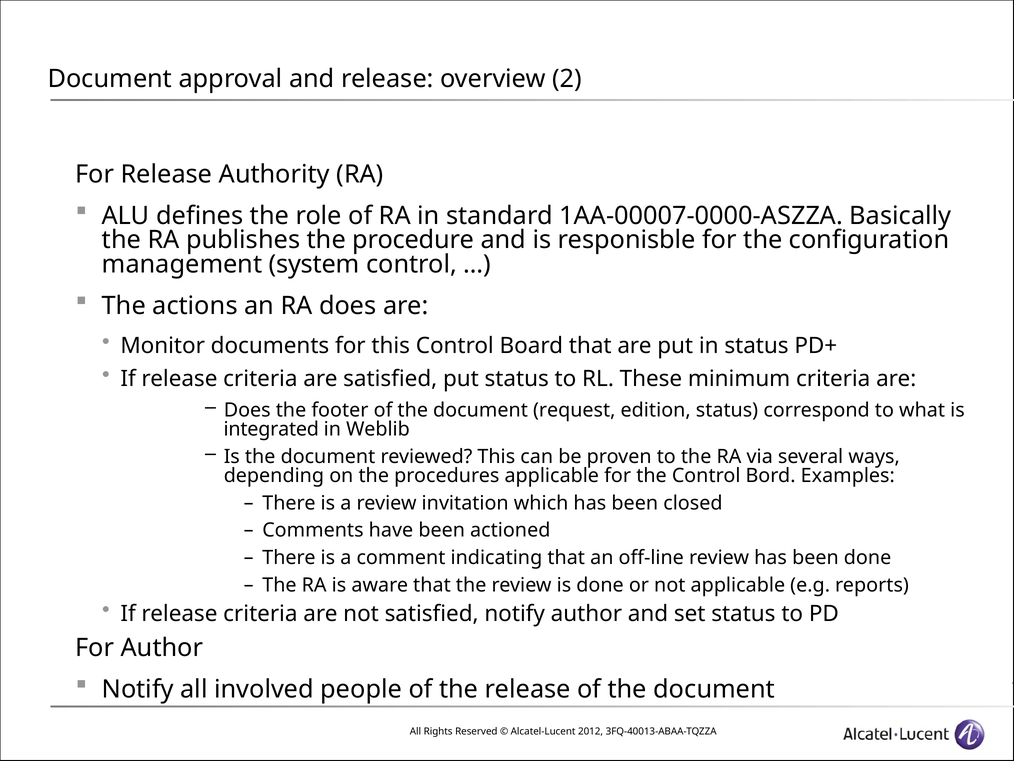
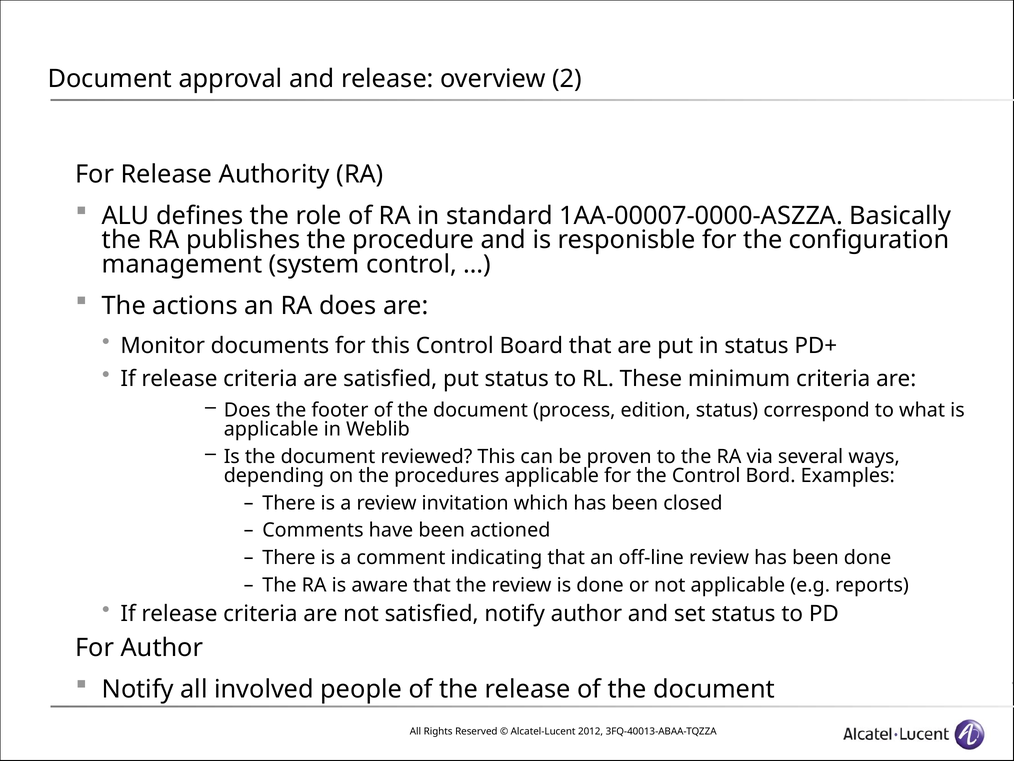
request: request -> process
integrated at (271, 429): integrated -> applicable
